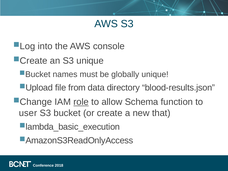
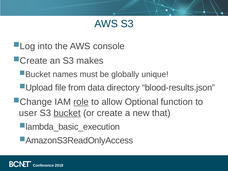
S3 unique: unique -> makes
Schema: Schema -> Optional
bucket underline: none -> present
